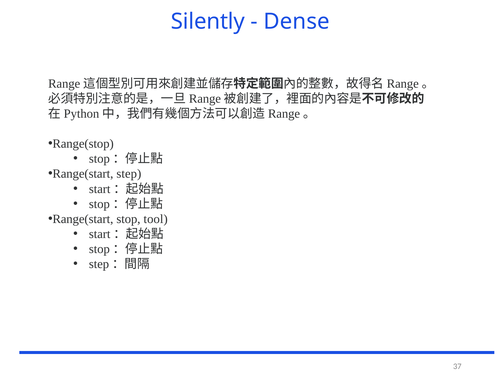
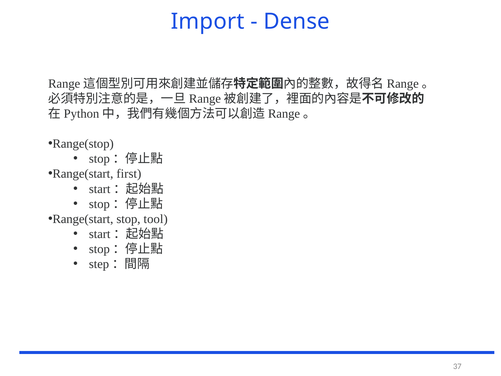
Silently: Silently -> Import
step: step -> first
